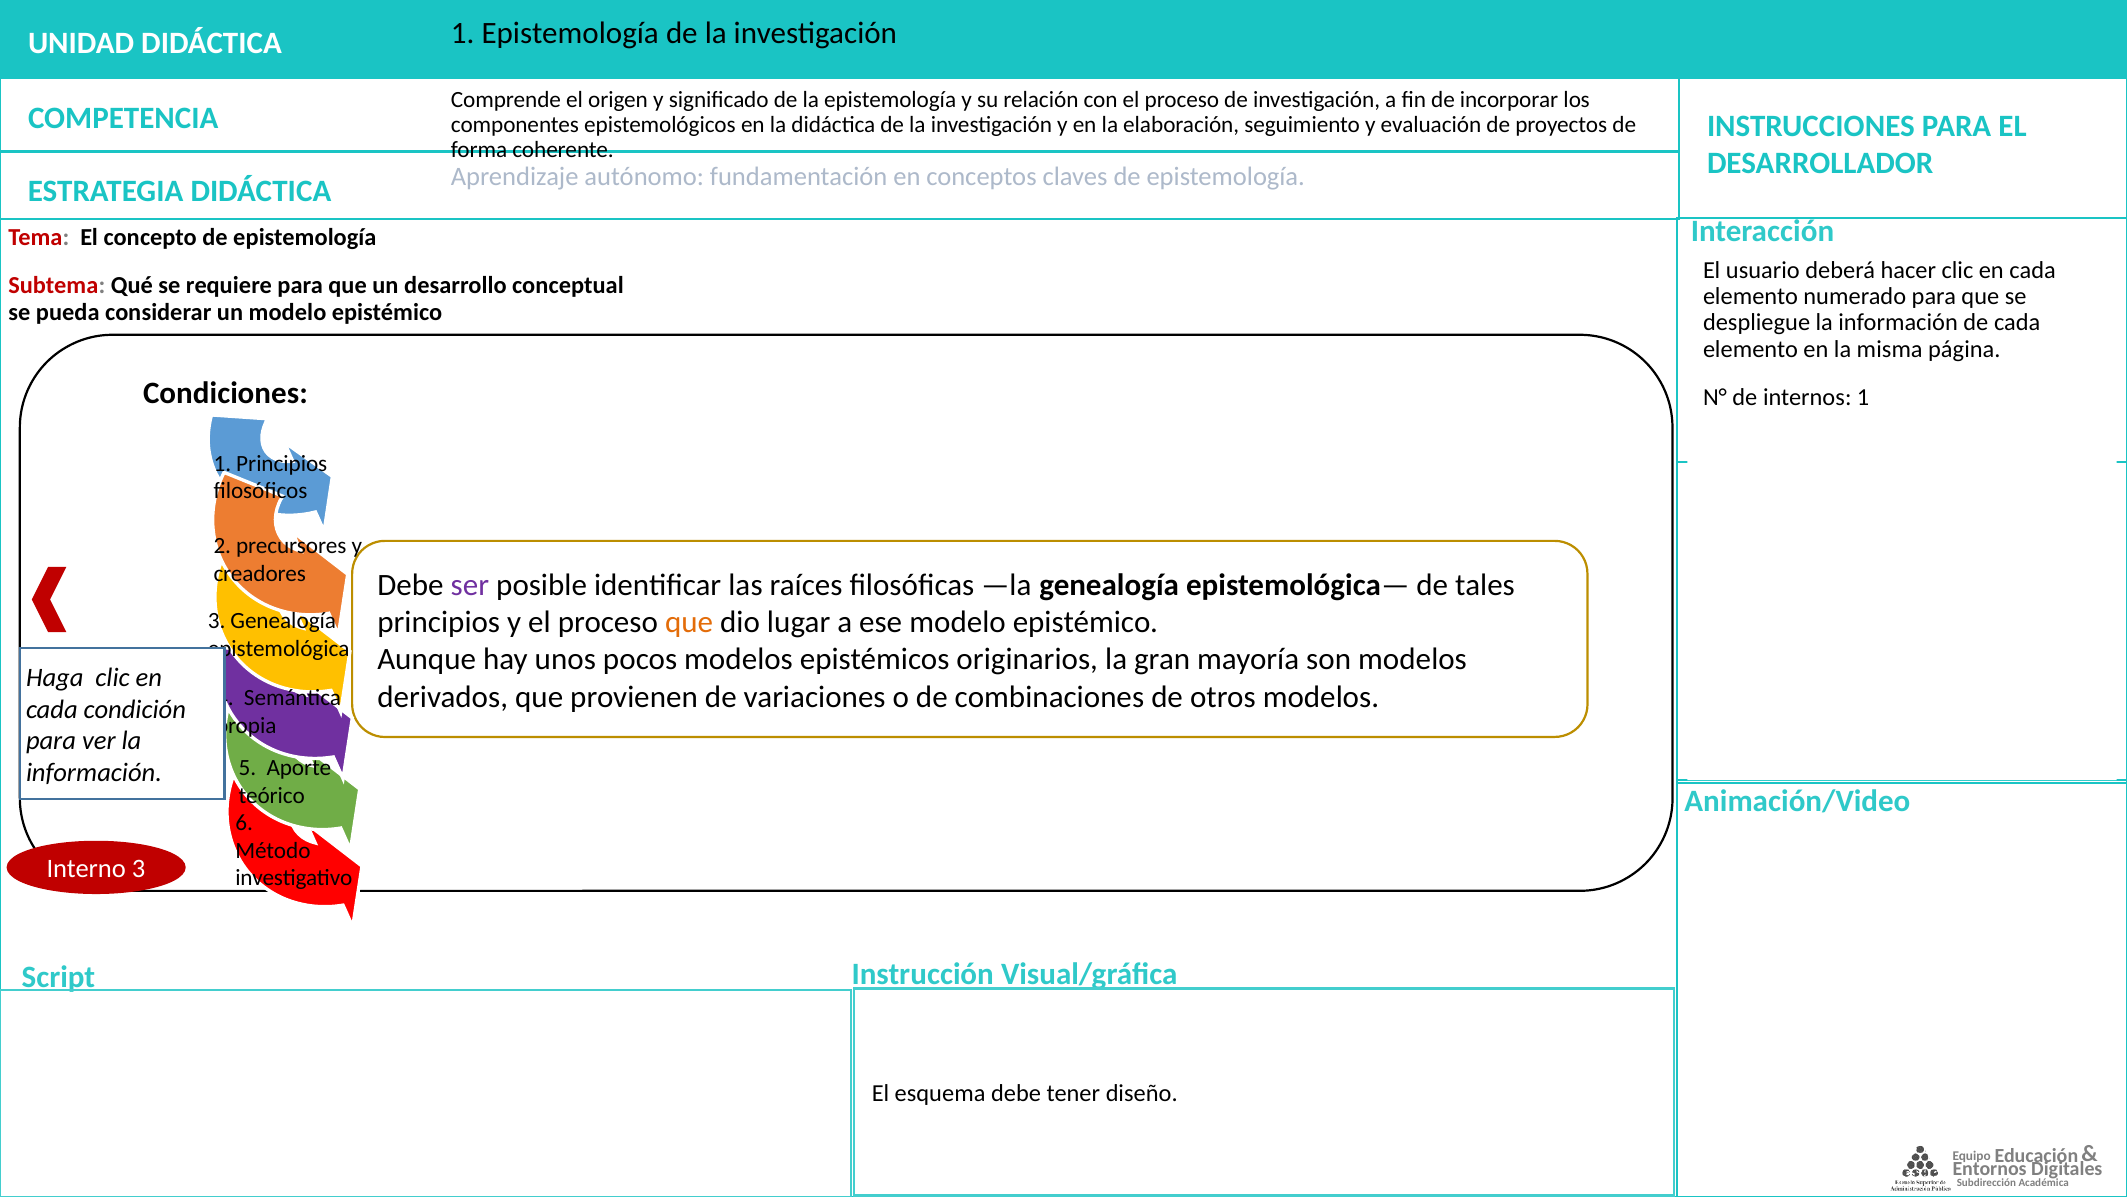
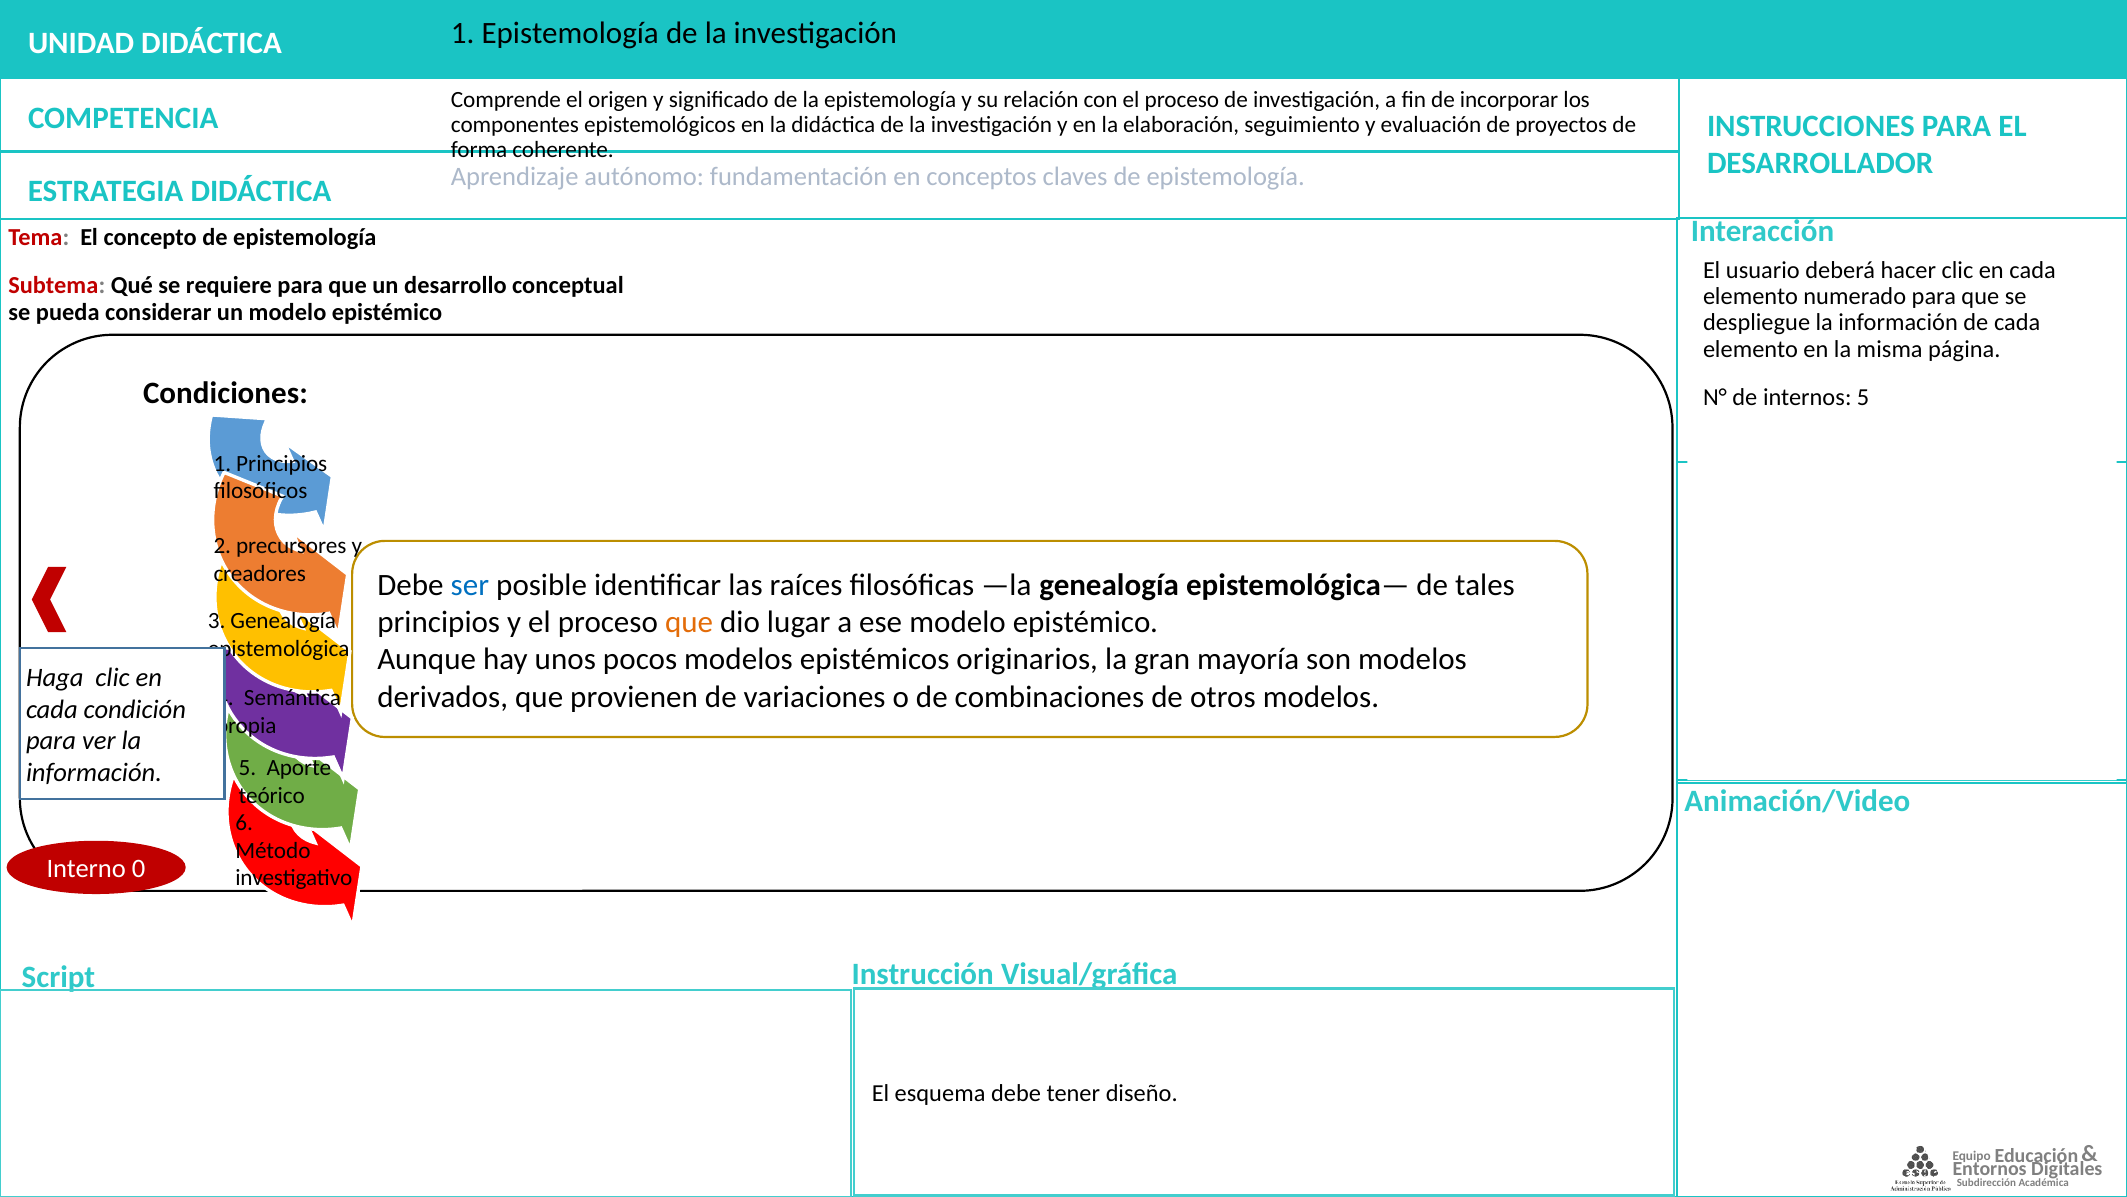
internos 1: 1 -> 5
ser colour: purple -> blue
Interno 3: 3 -> 0
